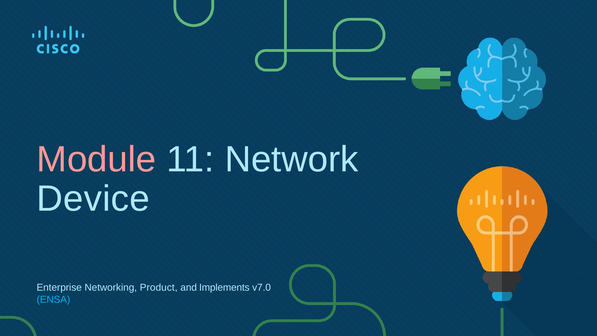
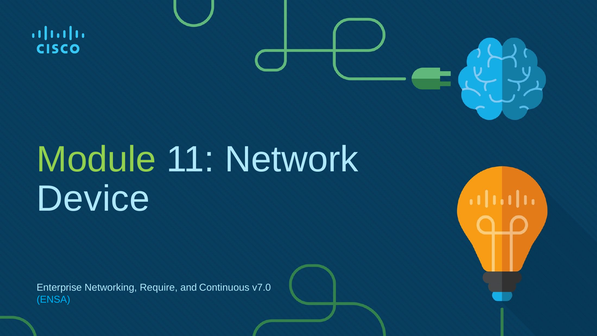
Module colour: pink -> light green
Product: Product -> Require
Implements: Implements -> Continuous
